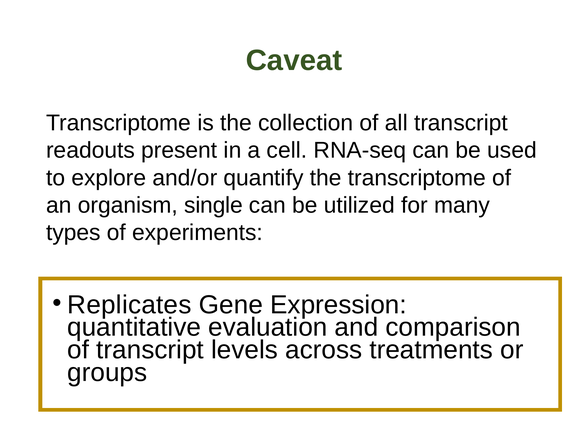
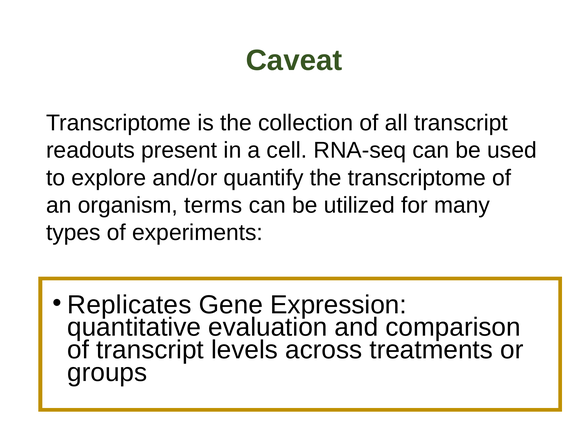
single: single -> terms
